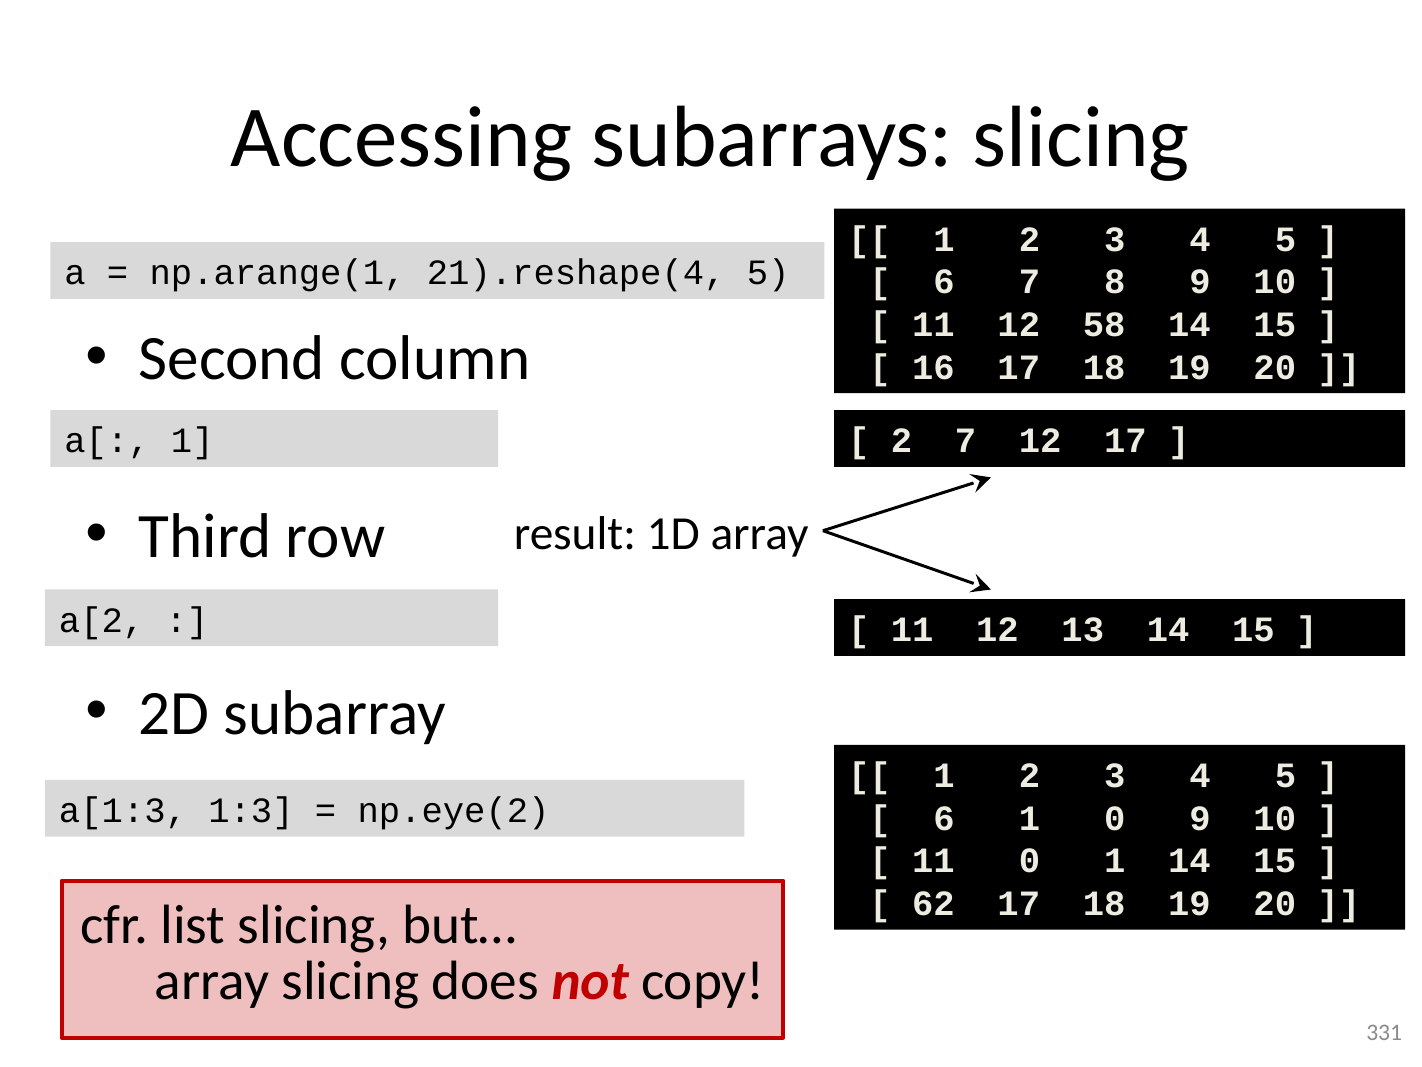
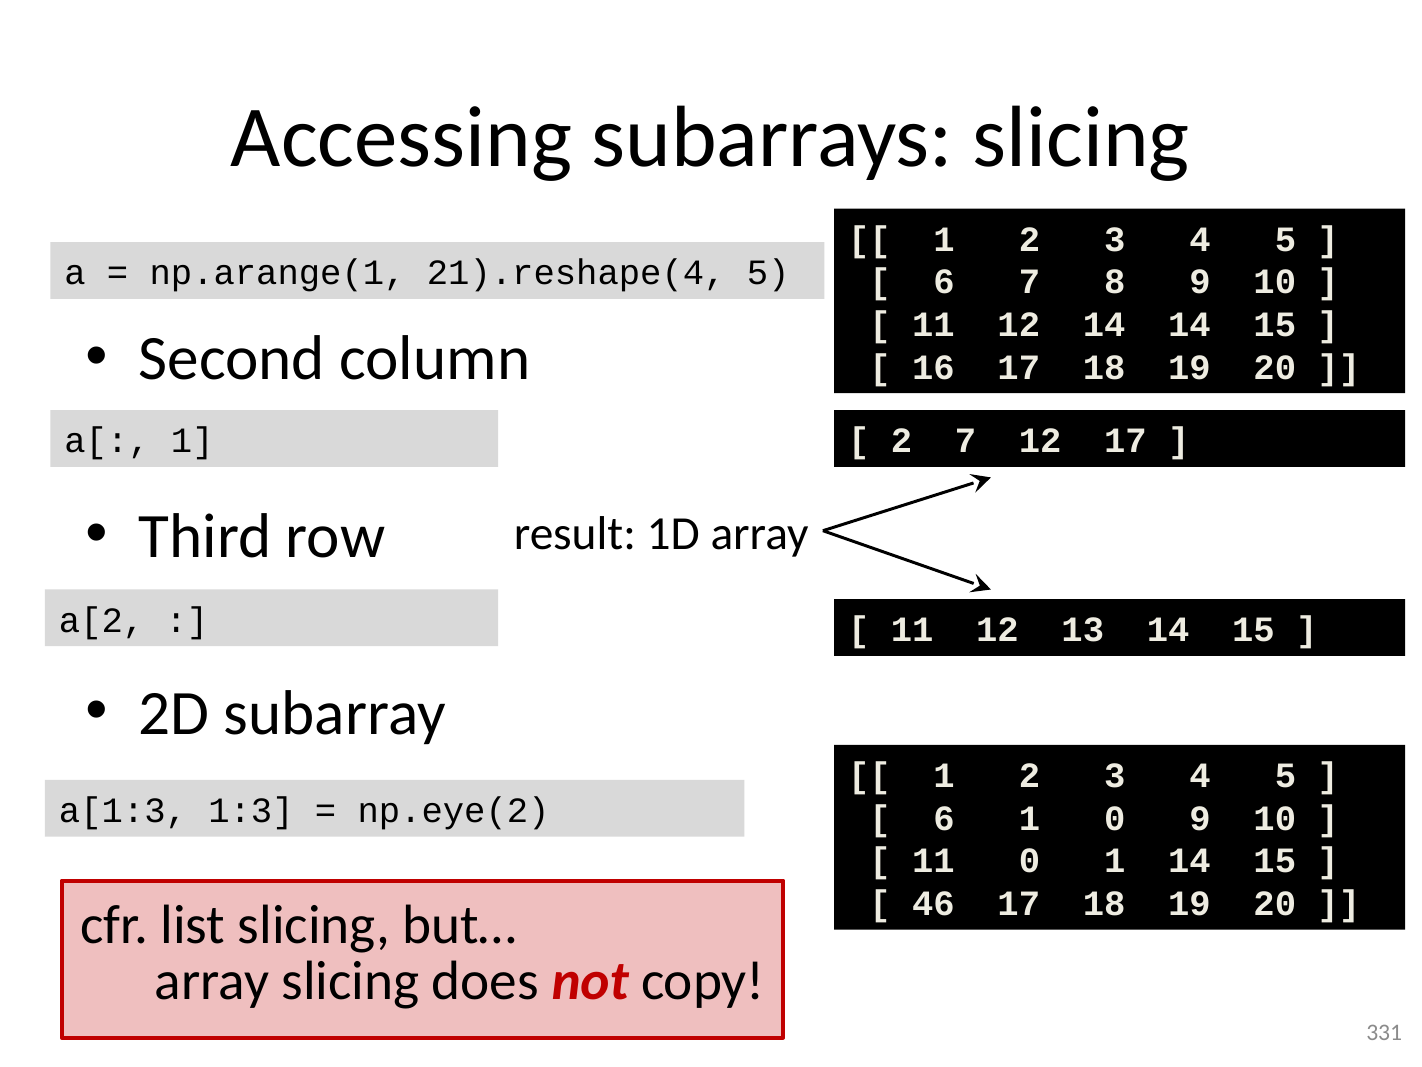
12 58: 58 -> 14
62: 62 -> 46
